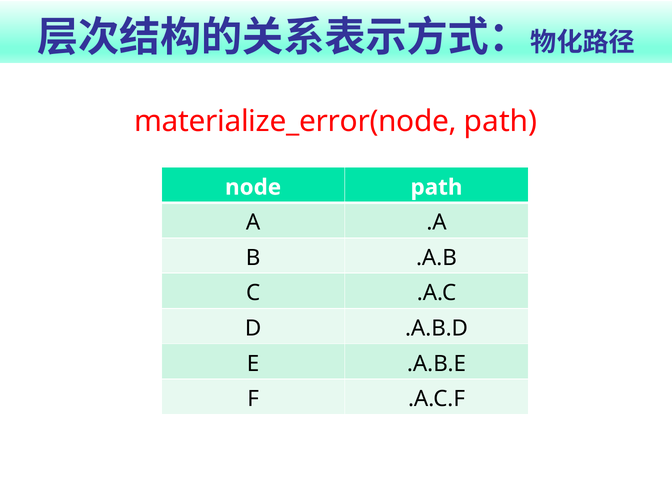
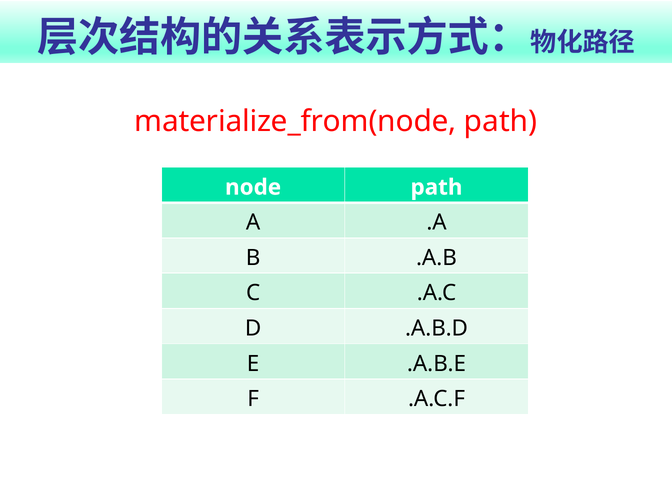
materialize_error(node: materialize_error(node -> materialize_from(node
